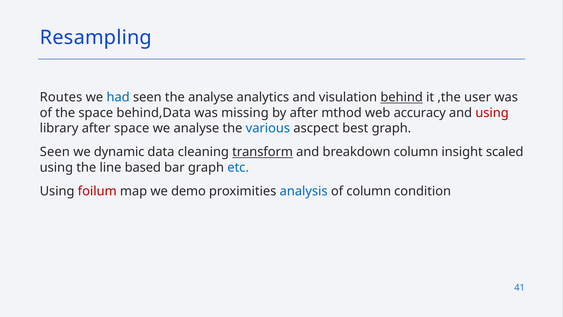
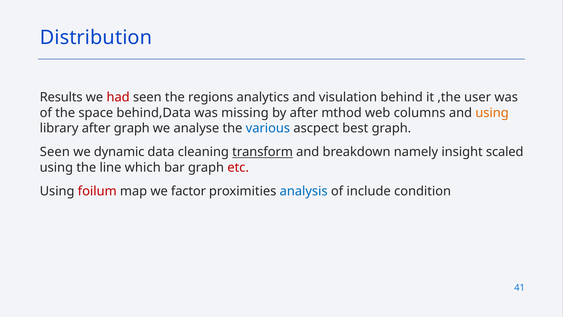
Resampling: Resampling -> Distribution
Routes: Routes -> Results
had colour: blue -> red
the analyse: analyse -> regions
behind underline: present -> none
accuracy: accuracy -> columns
using at (492, 113) colour: red -> orange
after space: space -> graph
breakdown column: column -> namely
based: based -> which
etc colour: blue -> red
demo: demo -> factor
of column: column -> include
